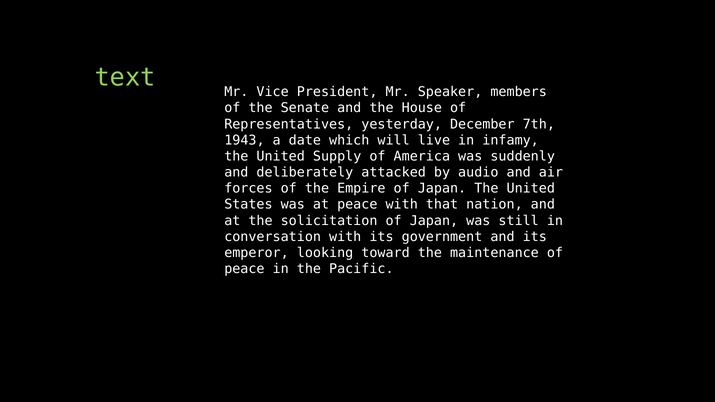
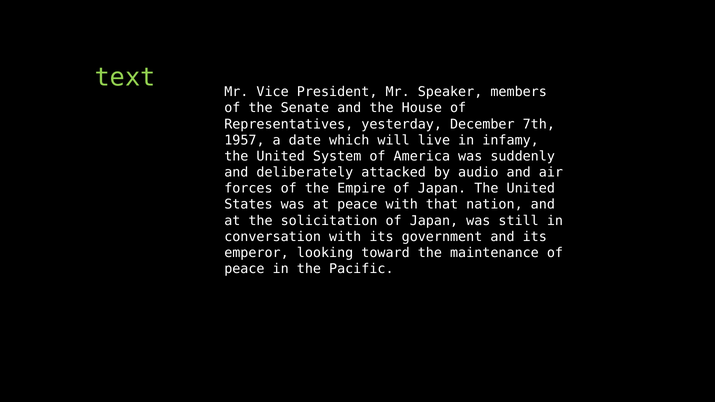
1943: 1943 -> 1957
Supply: Supply -> System
